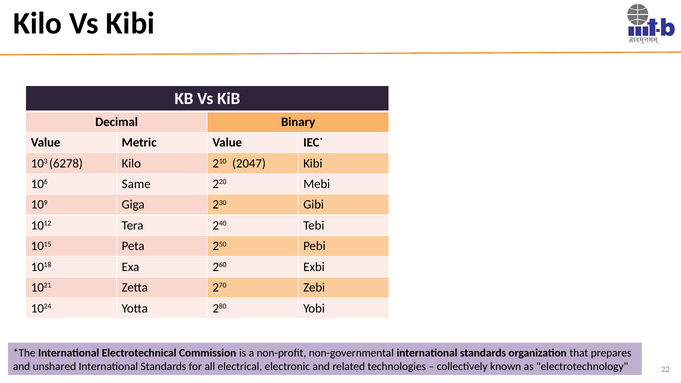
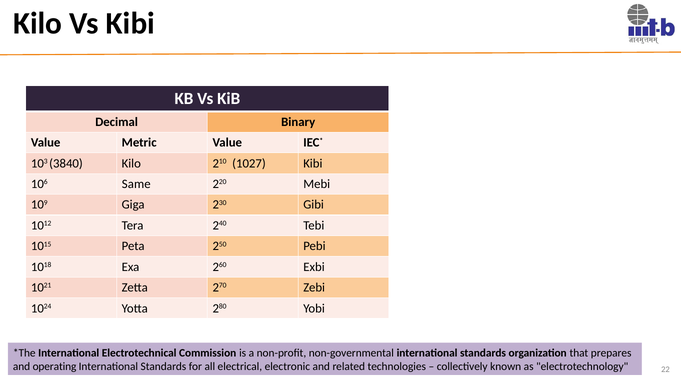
6278: 6278 -> 3840
2047: 2047 -> 1027
unshared: unshared -> operating
